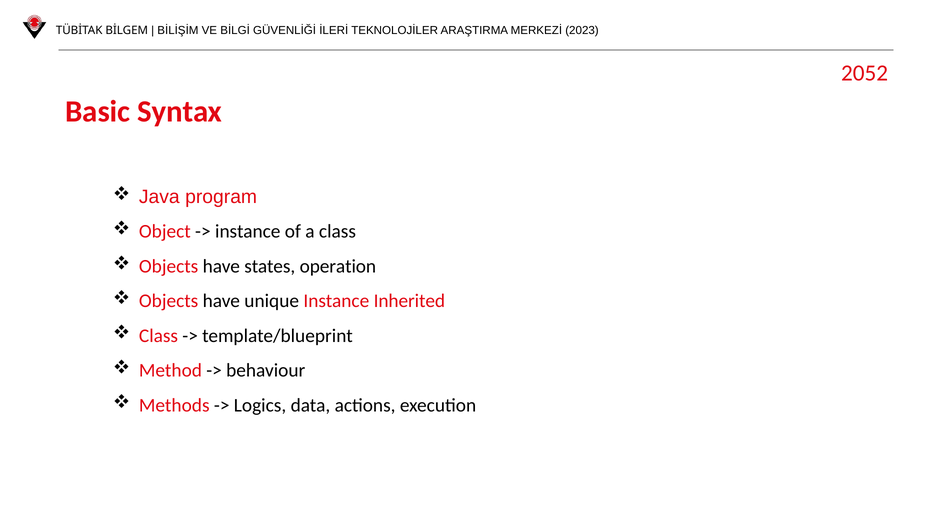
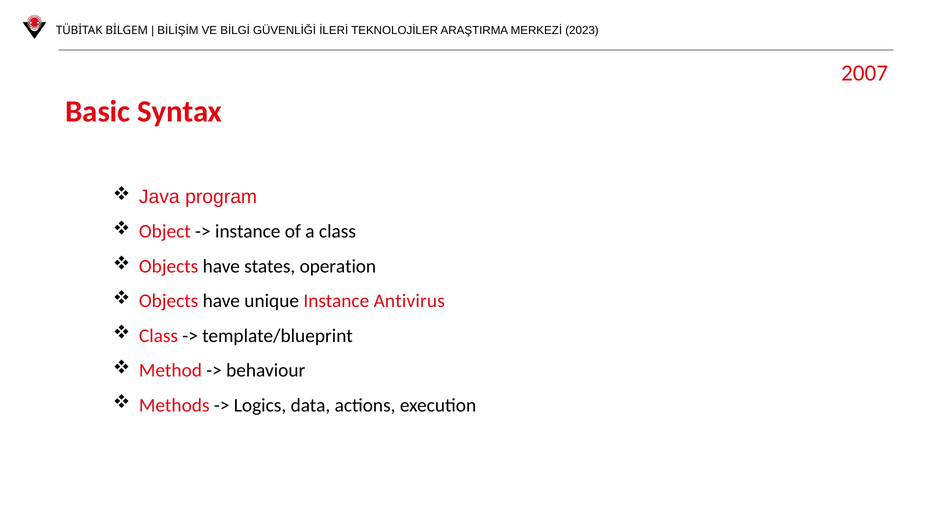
2052: 2052 -> 2007
Inherited: Inherited -> Antivirus
